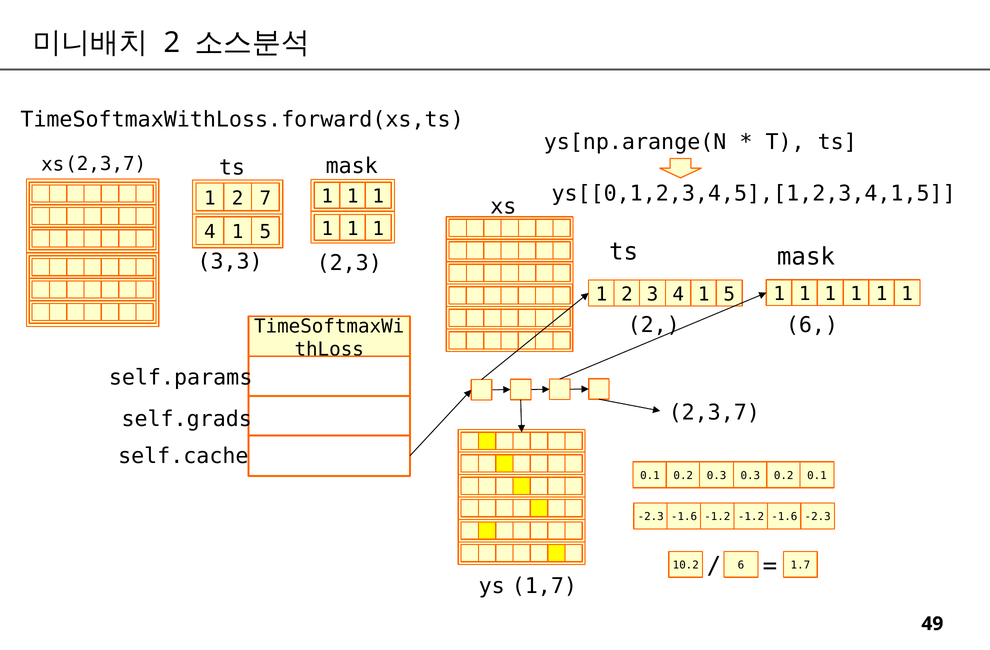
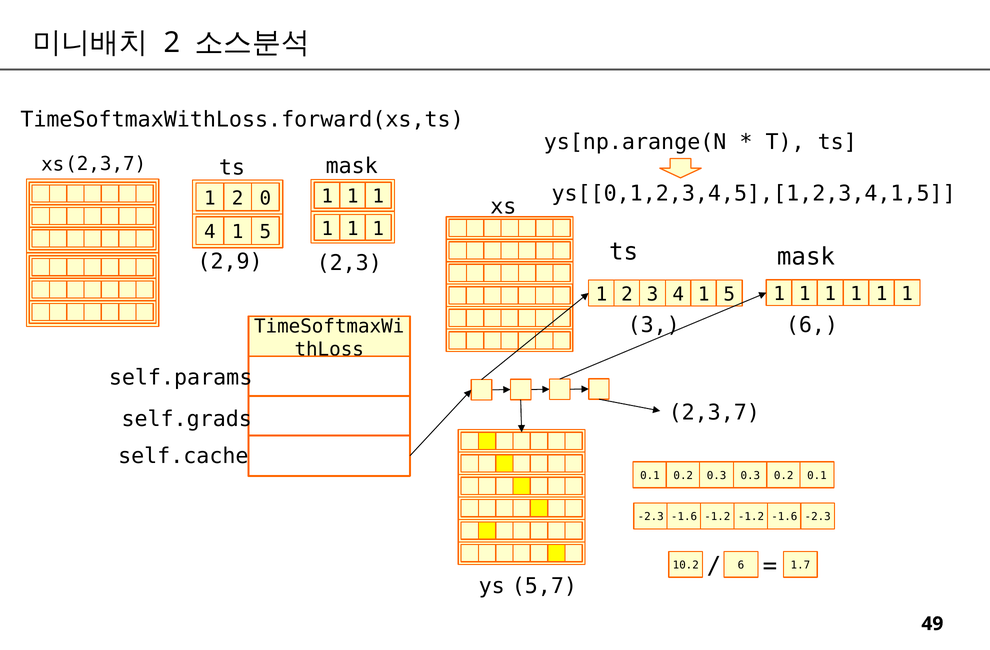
7: 7 -> 0
3,3: 3,3 -> 2,9
2 at (654, 325): 2 -> 3
1,7: 1,7 -> 5,7
